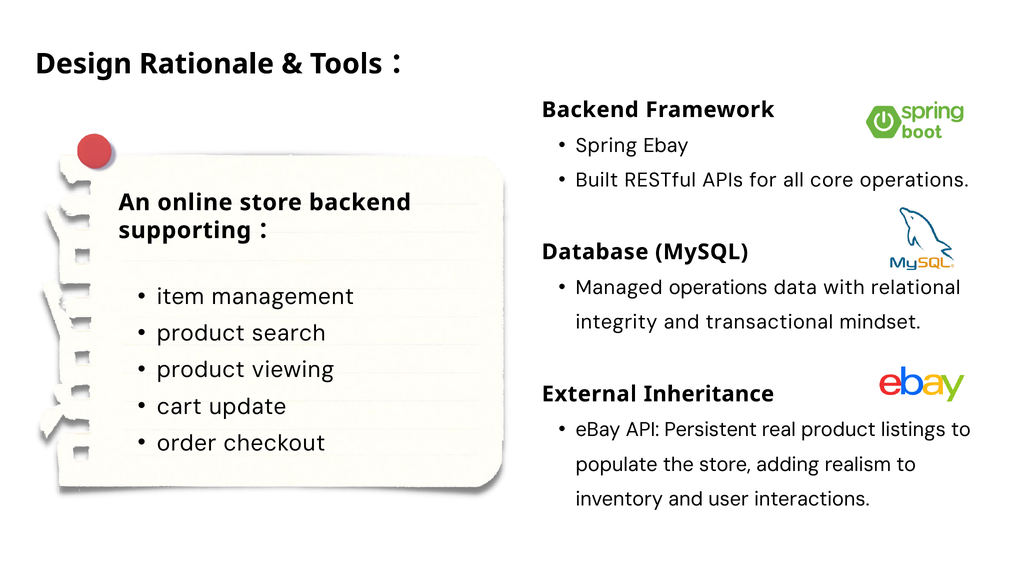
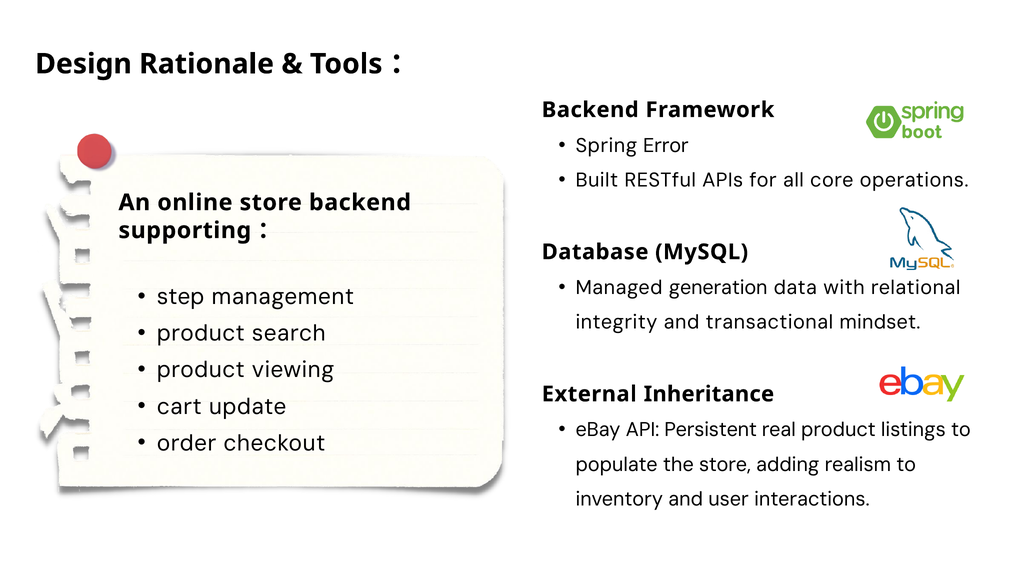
Spring Ebay: Ebay -> Error
Managed operations: operations -> generation
item: item -> step
